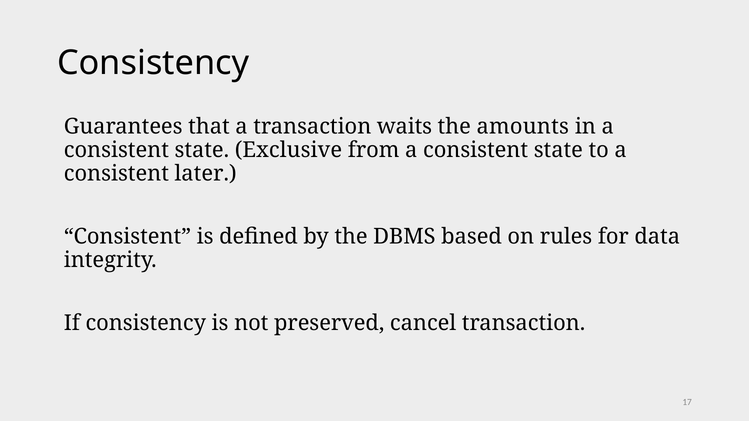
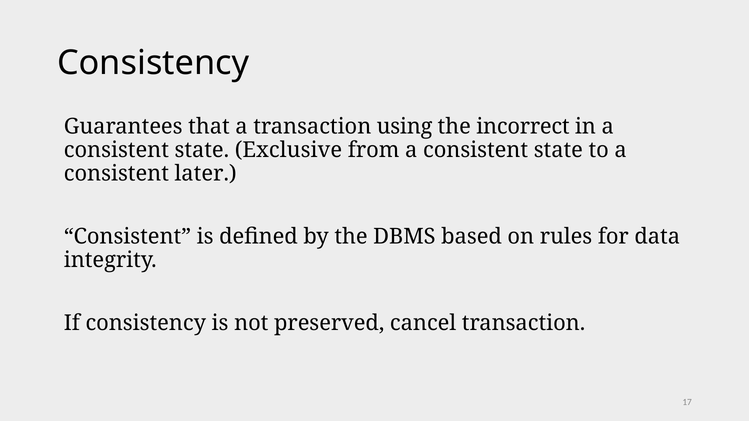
waits: waits -> using
amounts: amounts -> incorrect
